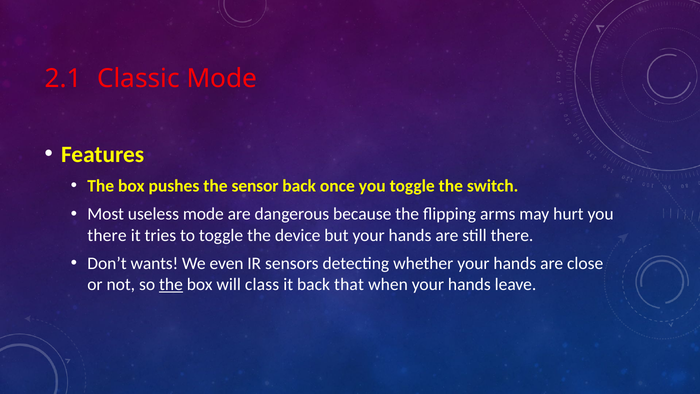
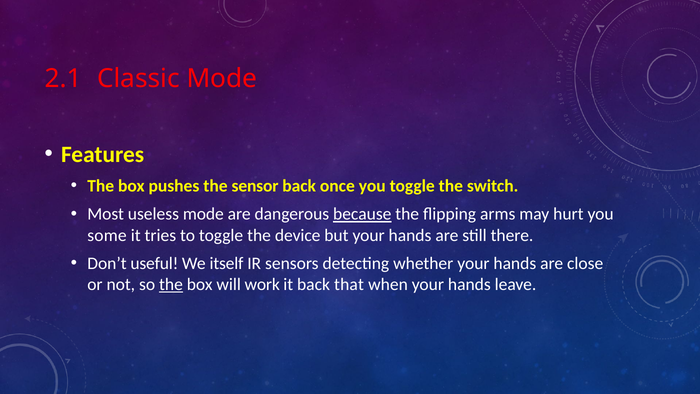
because underline: none -> present
there at (107, 235): there -> some
wants: wants -> useful
even: even -> itself
class: class -> work
